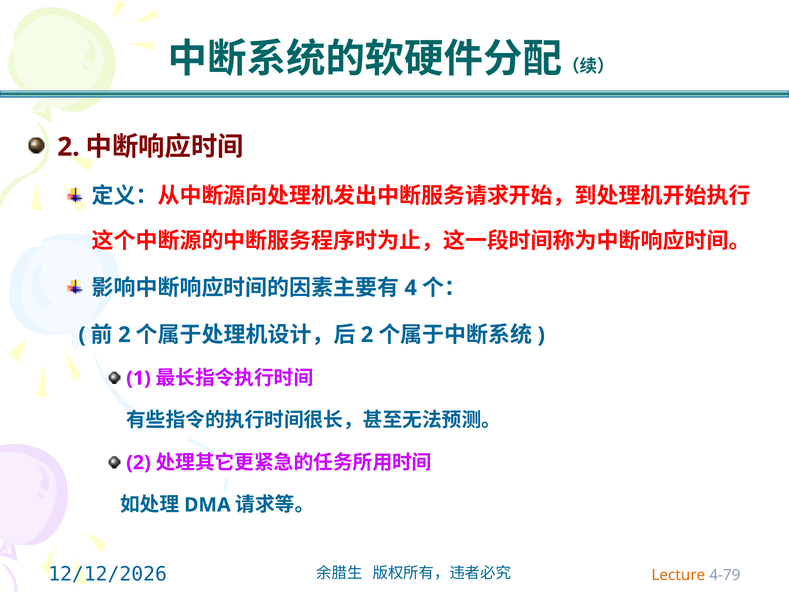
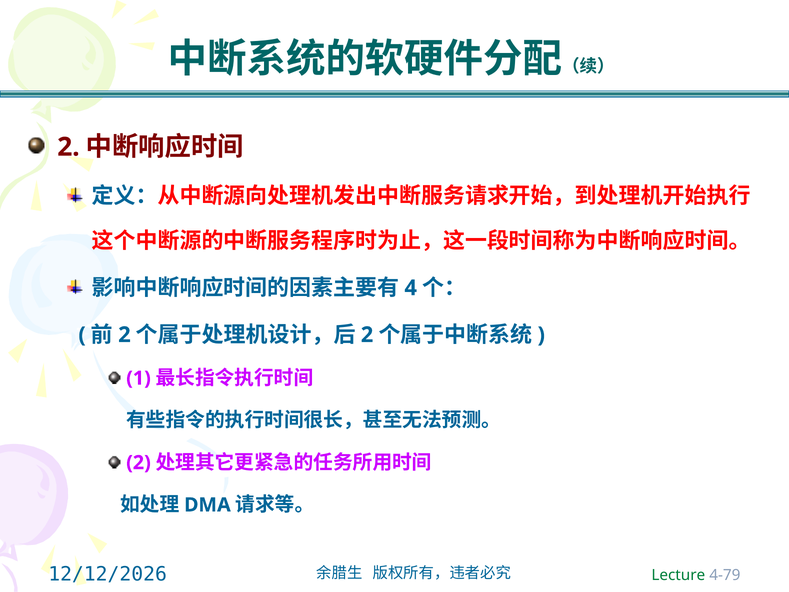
Lecture colour: orange -> green
